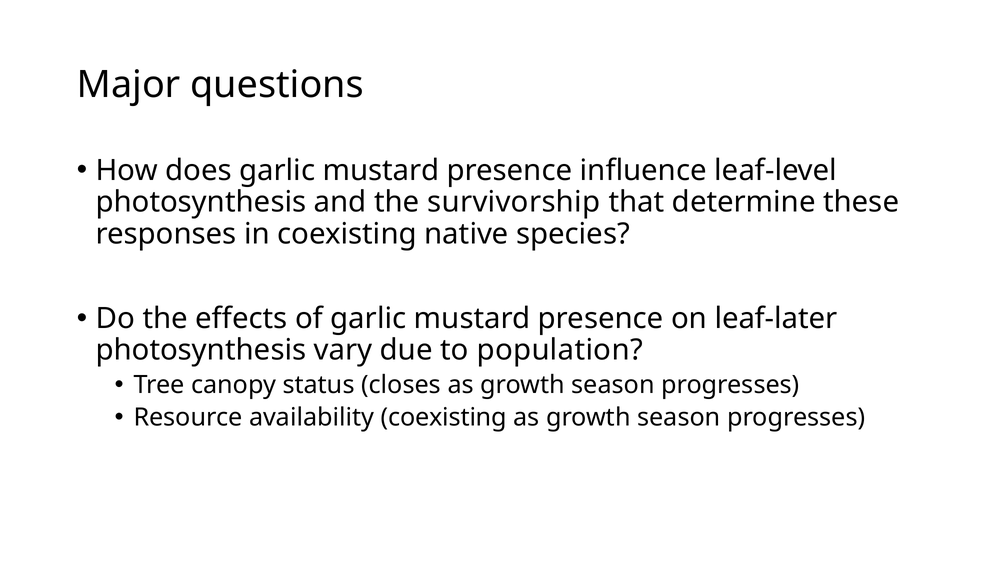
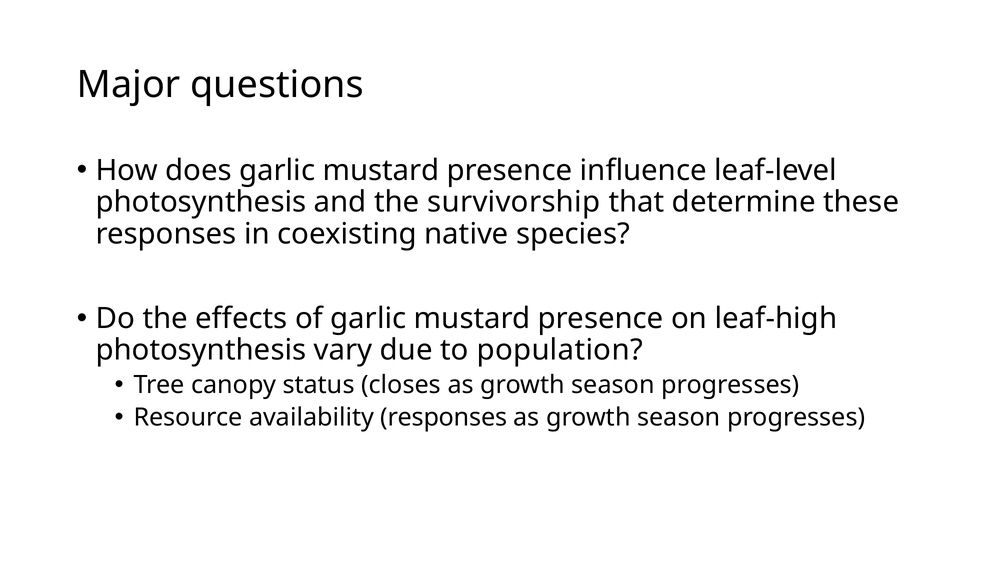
leaf-later: leaf-later -> leaf-high
availability coexisting: coexisting -> responses
